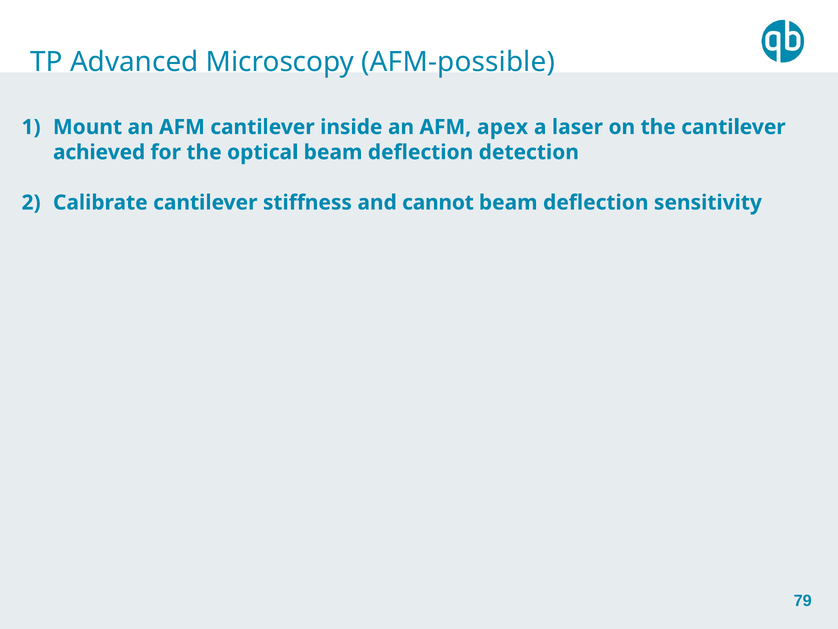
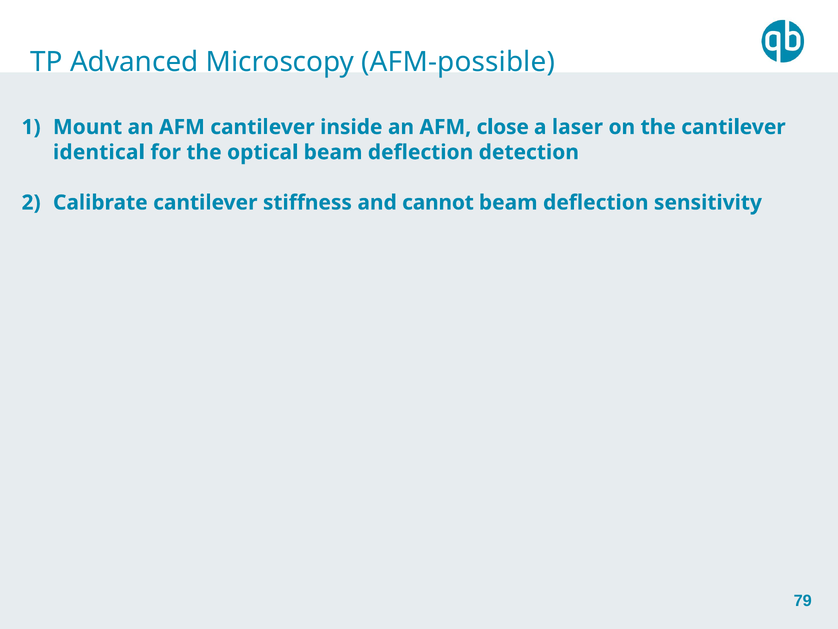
apex: apex -> close
achieved: achieved -> identical
